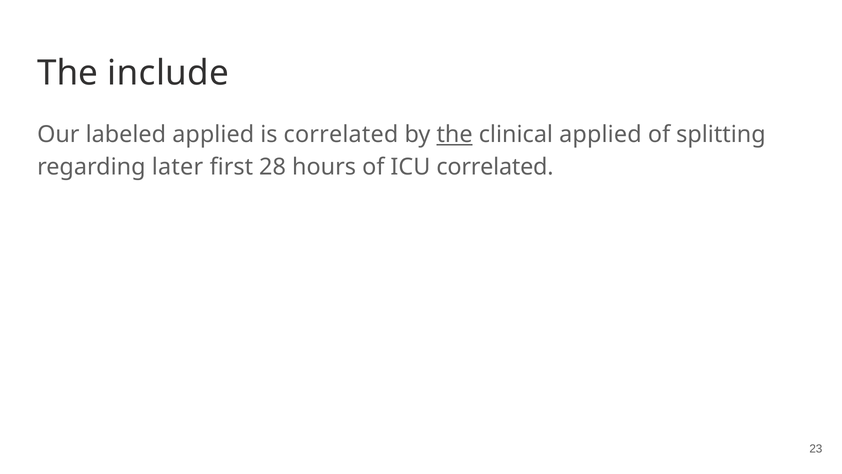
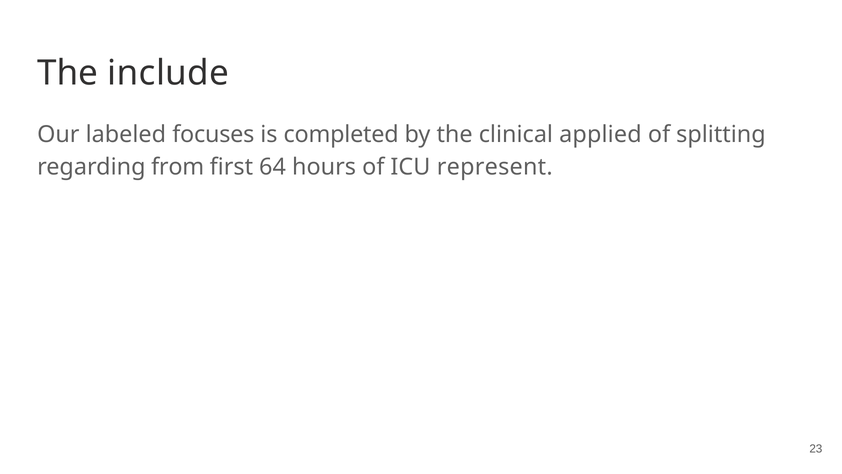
labeled applied: applied -> focuses
is correlated: correlated -> completed
the at (455, 134) underline: present -> none
later: later -> from
28: 28 -> 64
ICU correlated: correlated -> represent
